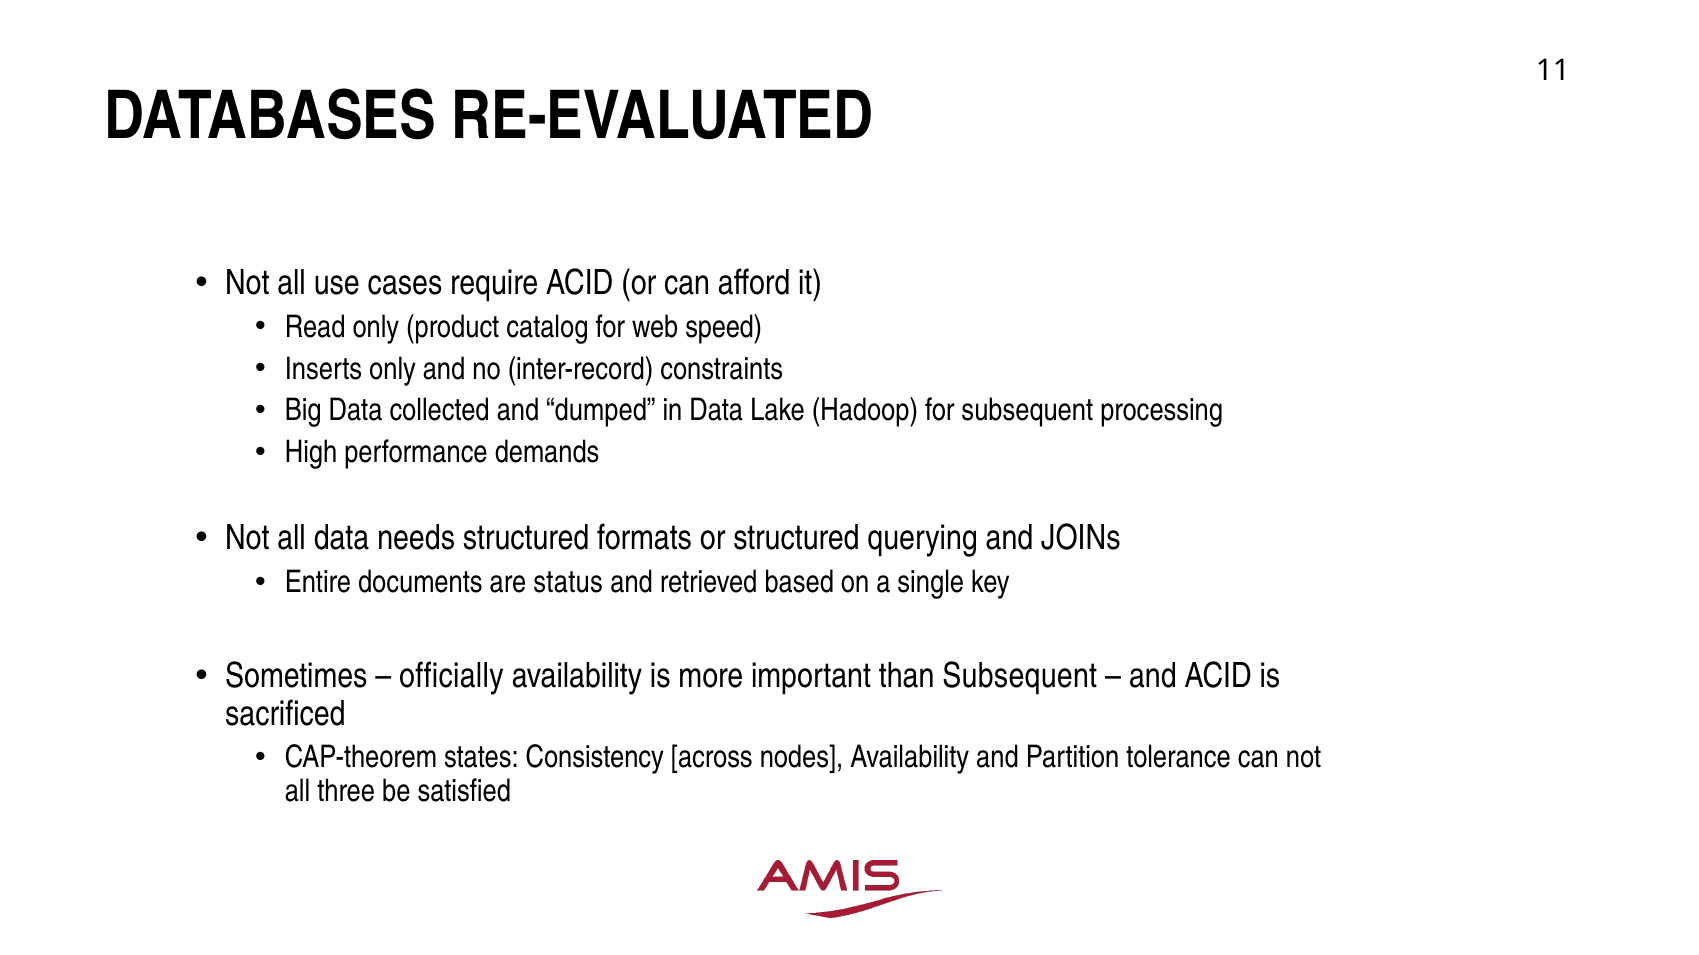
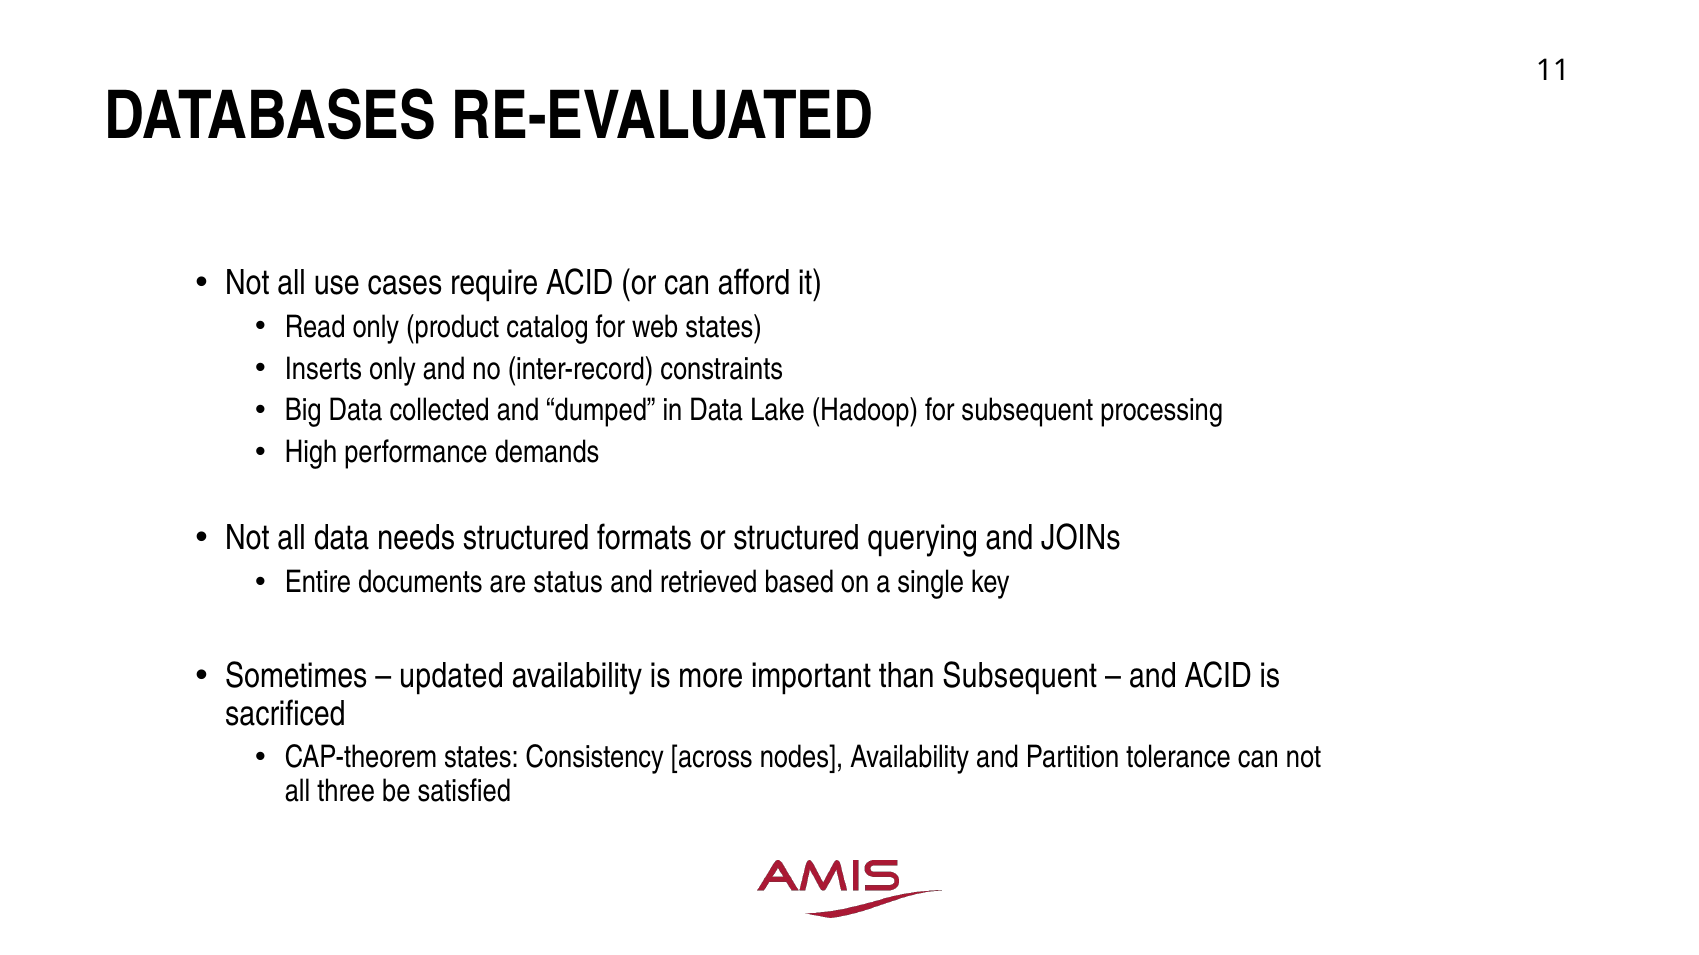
web speed: speed -> states
officially: officially -> updated
